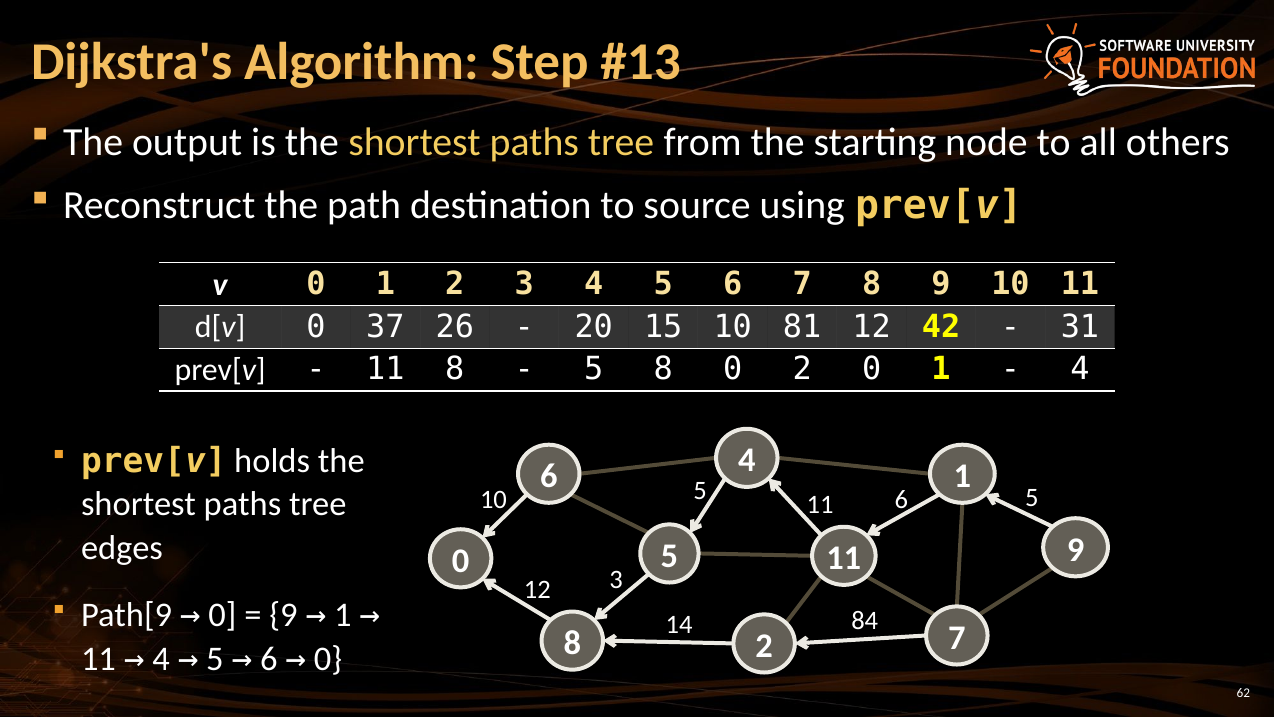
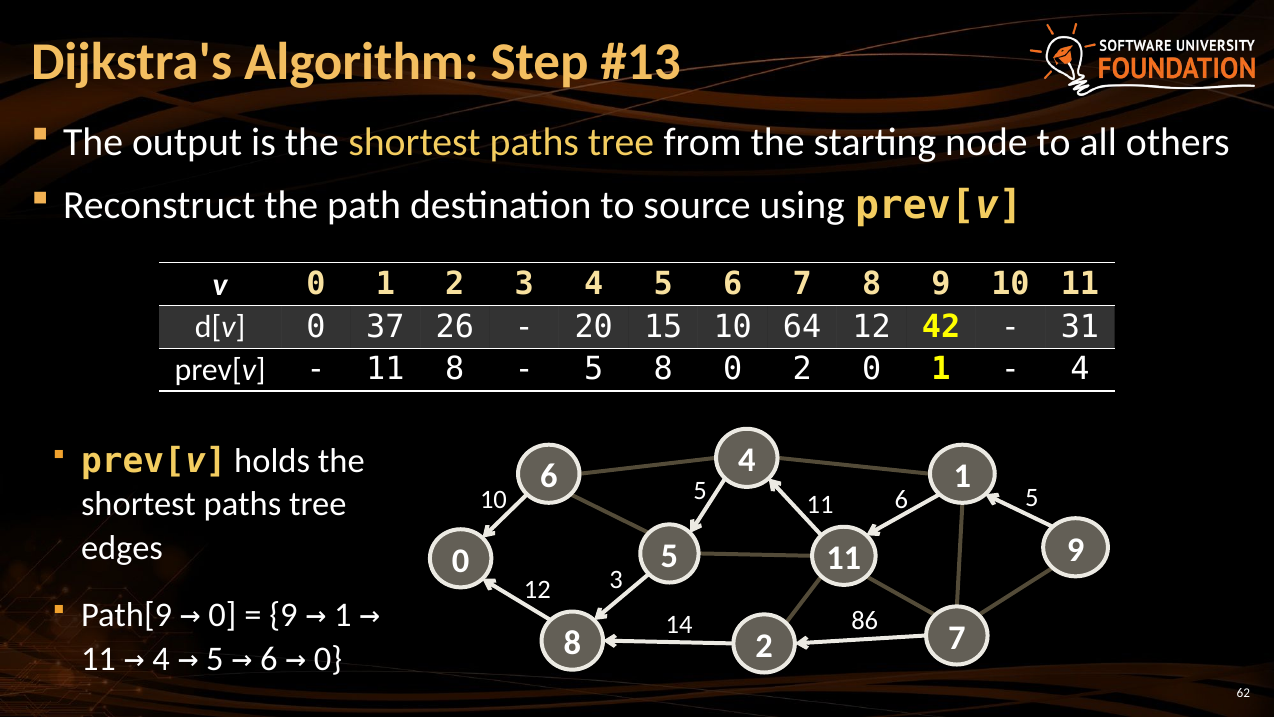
81: 81 -> 64
84: 84 -> 86
